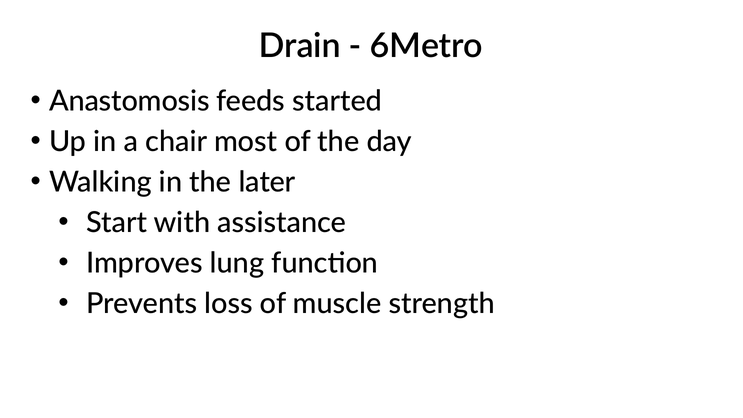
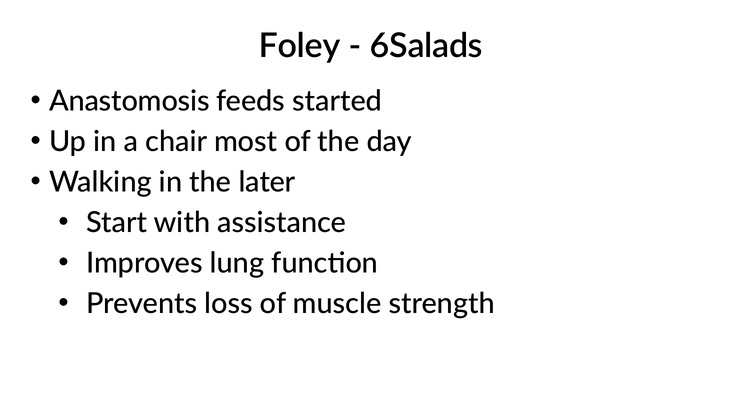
Drain: Drain -> Foley
6Metro: 6Metro -> 6Salads
